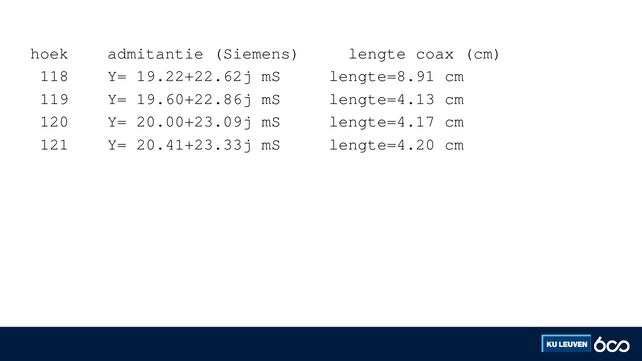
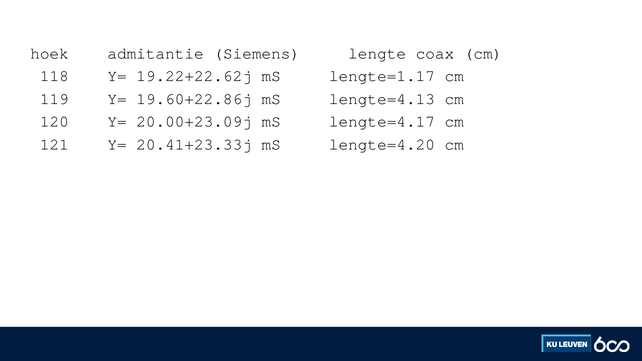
lengte=8.91: lengte=8.91 -> lengte=1.17
